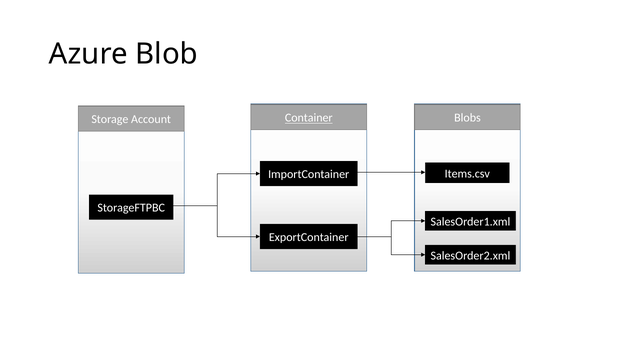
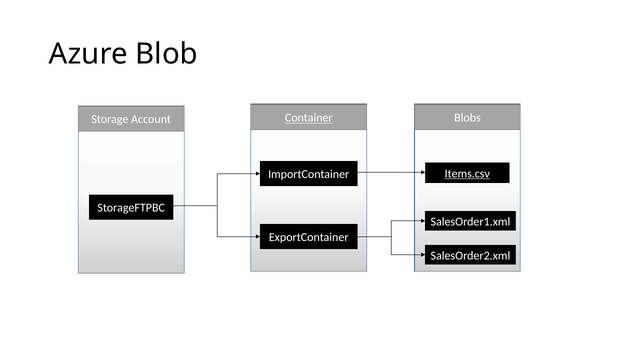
Items.csv underline: none -> present
